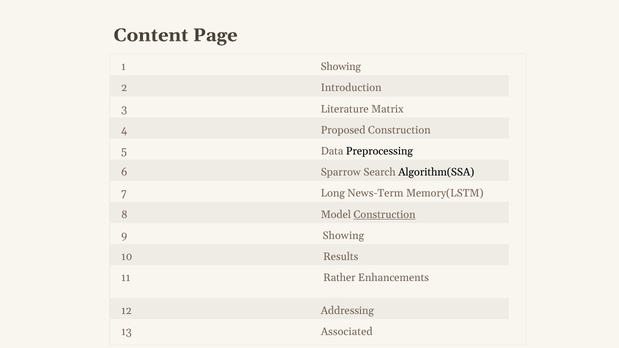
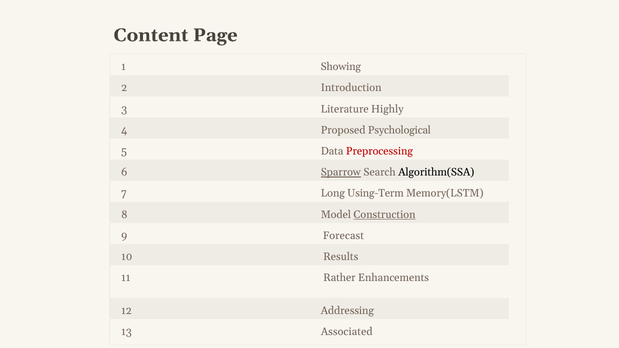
Matrix: Matrix -> Highly
Proposed Construction: Construction -> Psychological
Preprocessing colour: black -> red
Sparrow underline: none -> present
News-Term: News-Term -> Using-Term
9 Showing: Showing -> Forecast
